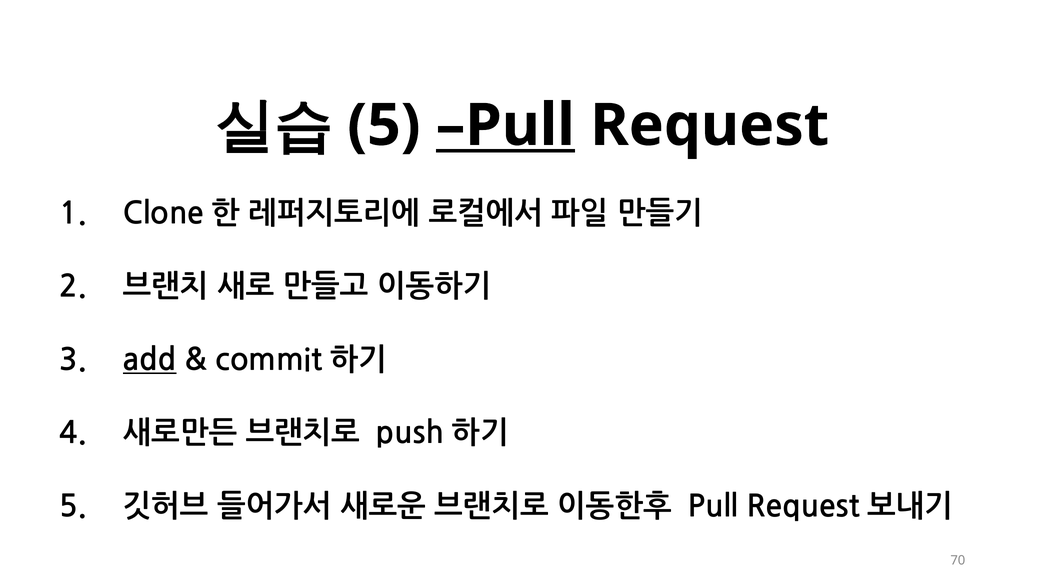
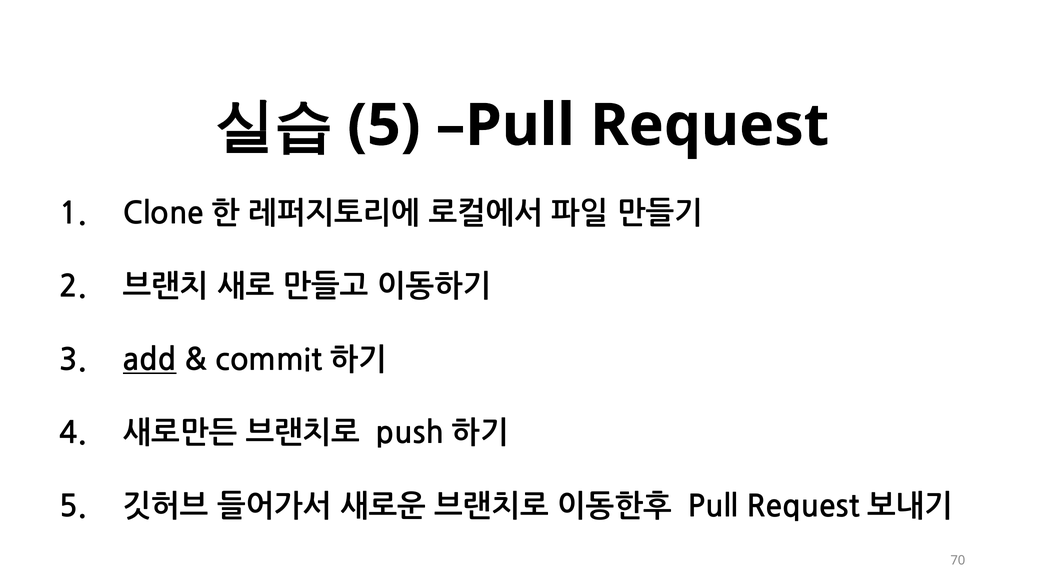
Pull at (505, 125) underline: present -> none
